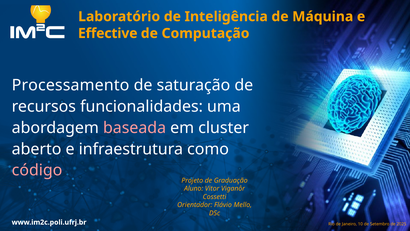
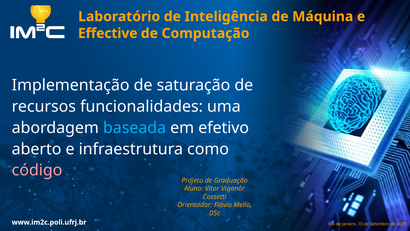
Processamento: Processamento -> Implementação
baseada colour: pink -> light blue
cluster: cluster -> efetivo
